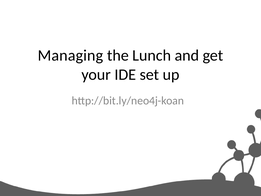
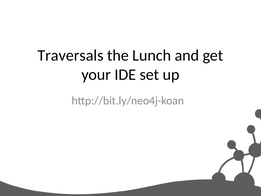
Managing: Managing -> Traversals
